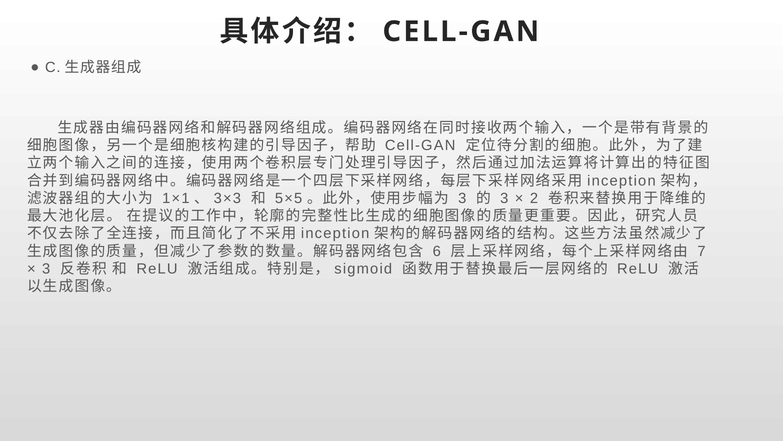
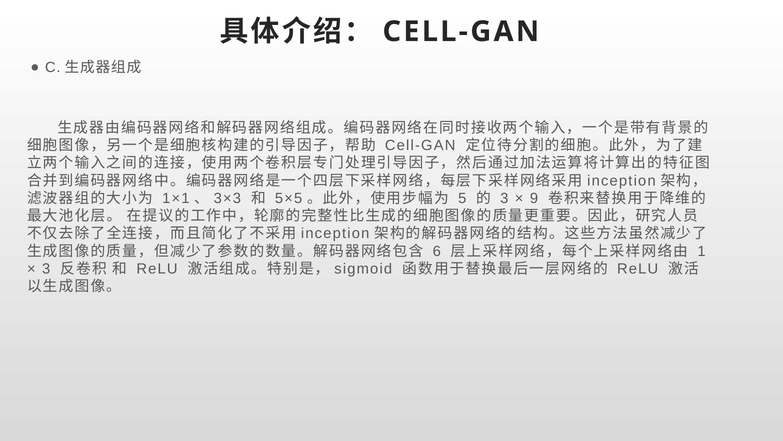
3 at (462, 198): 3 -> 5
2: 2 -> 9
7: 7 -> 1
